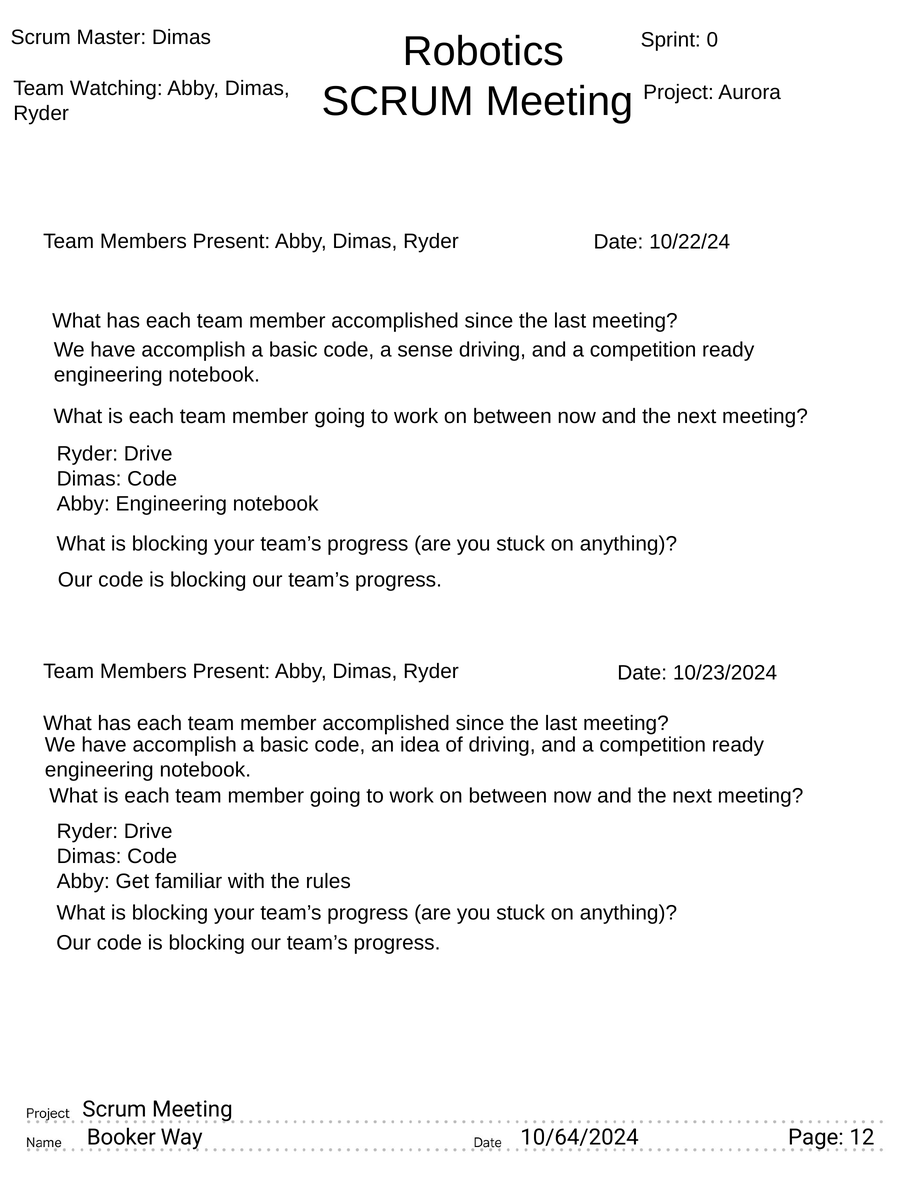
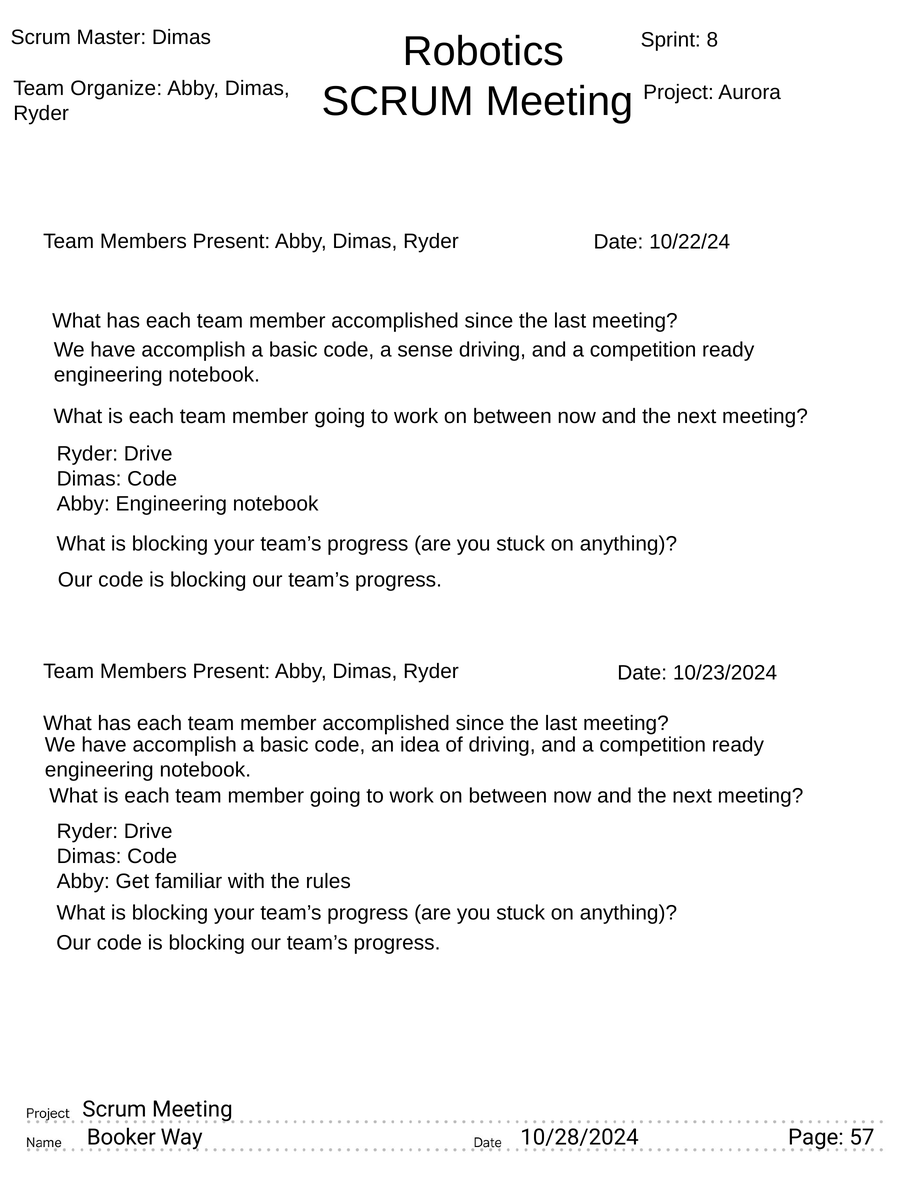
0: 0 -> 8
Watching: Watching -> Organize
10/64/2024: 10/64/2024 -> 10/28/2024
12: 12 -> 57
